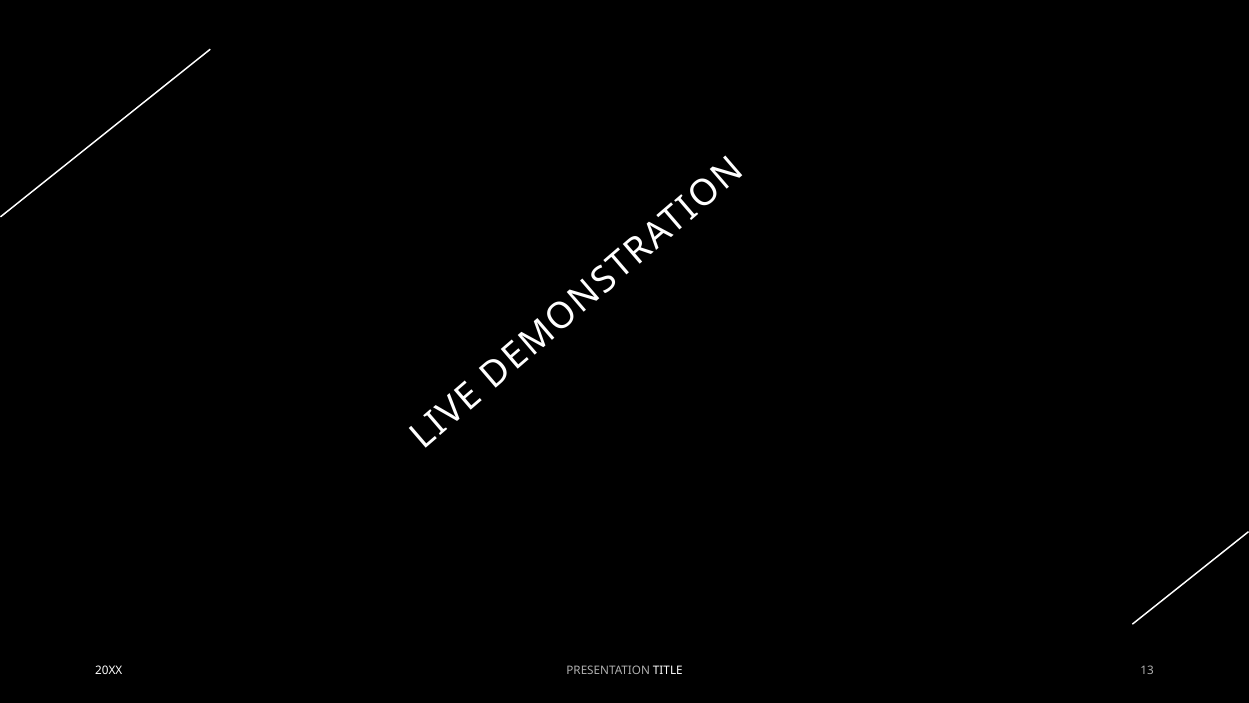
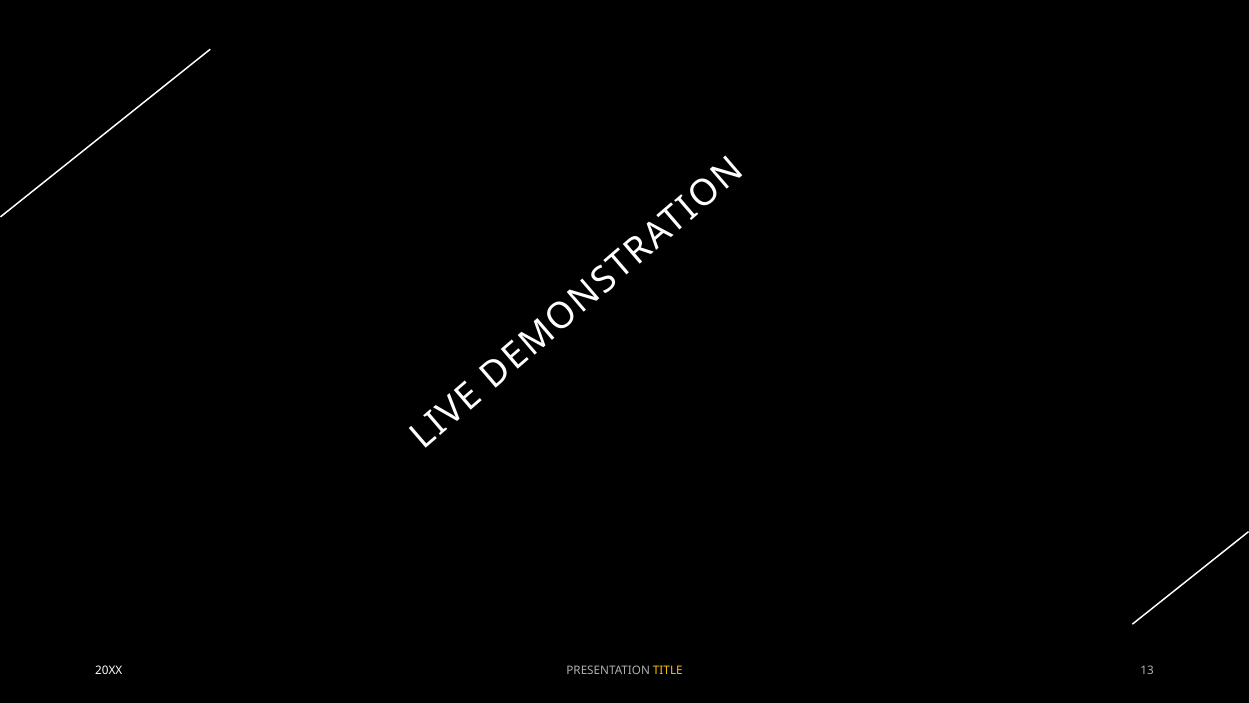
TITLE colour: white -> yellow
